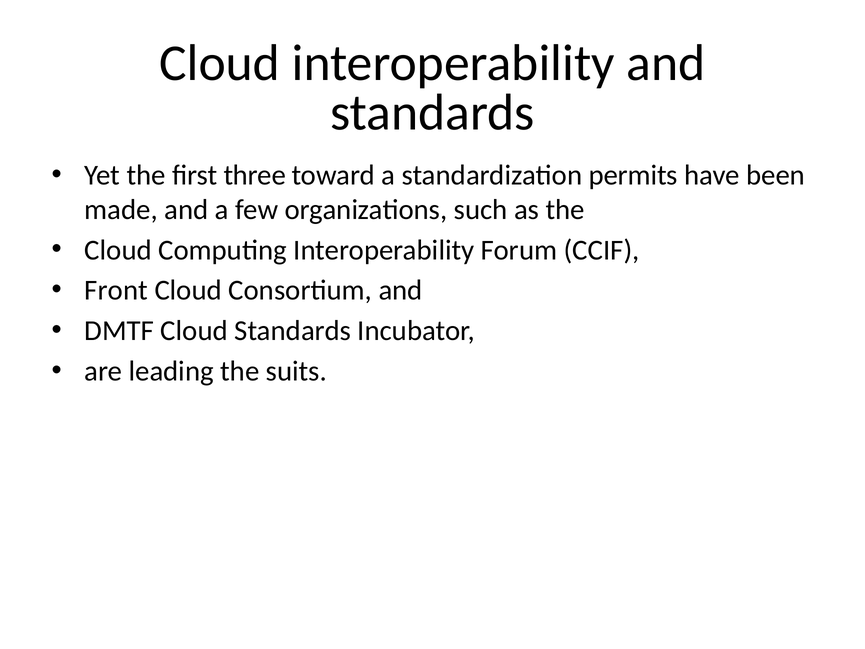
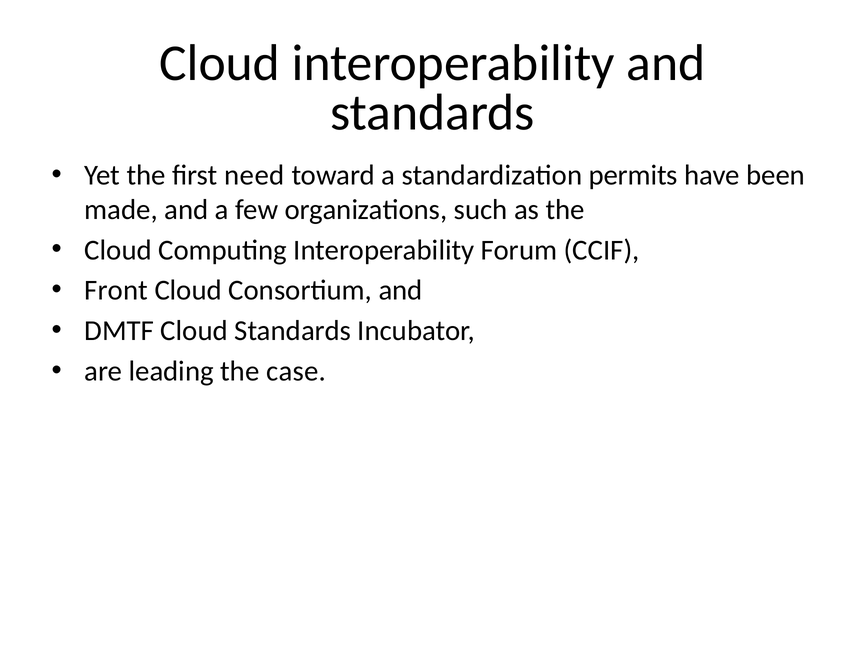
three: three -> need
suits: suits -> case
